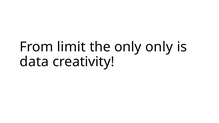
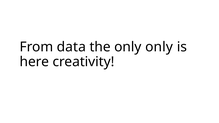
limit: limit -> data
data: data -> here
